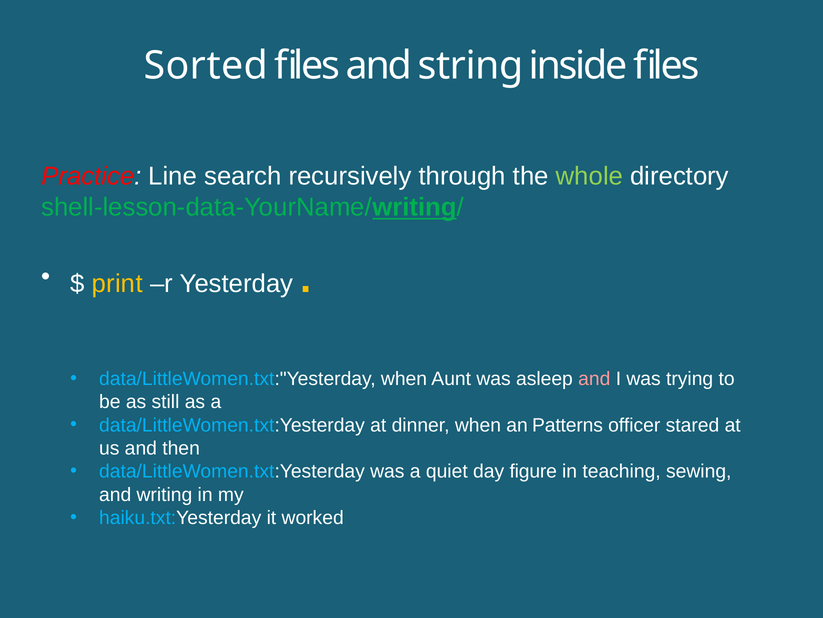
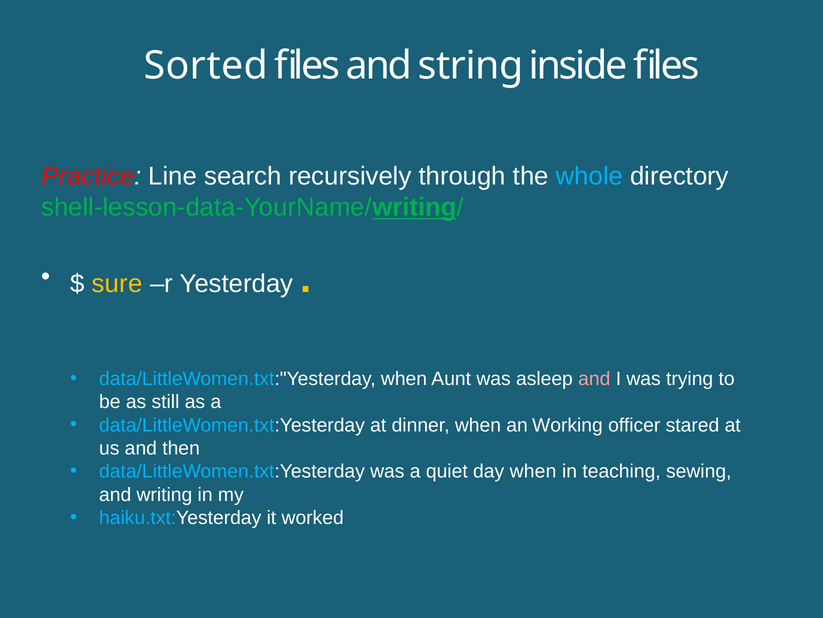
whole colour: light green -> light blue
print: print -> sure
Patterns: Patterns -> Working
day figure: figure -> when
